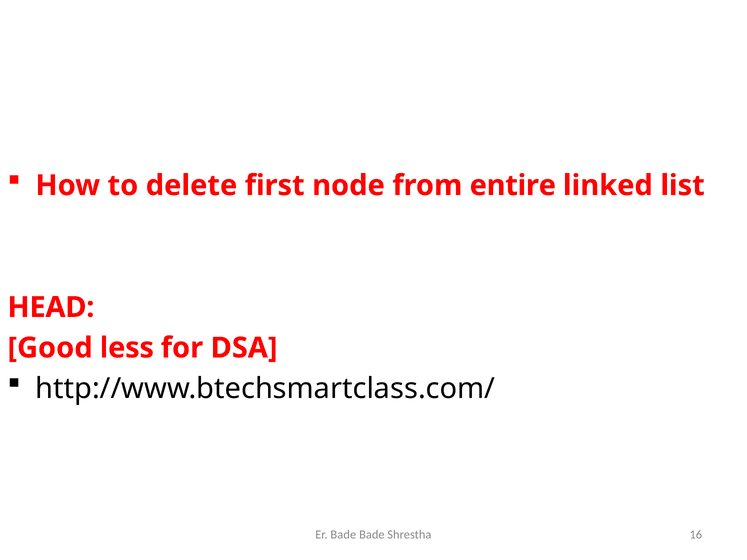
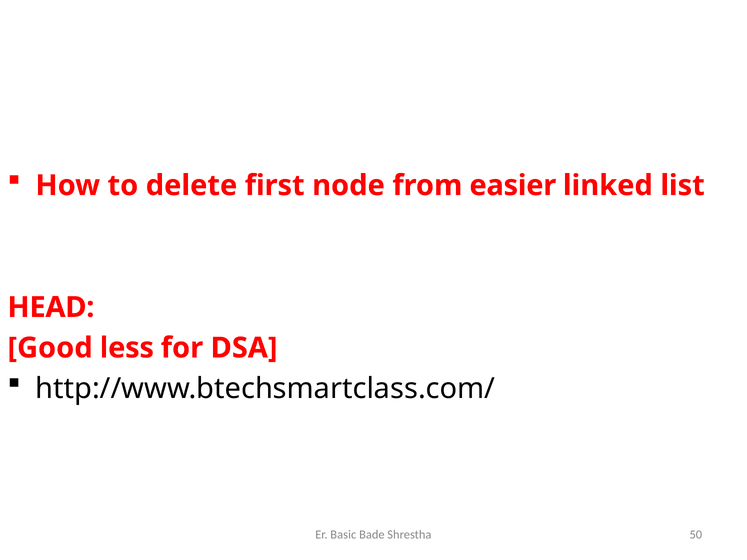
entire: entire -> easier
Er Bade: Bade -> Basic
16: 16 -> 50
